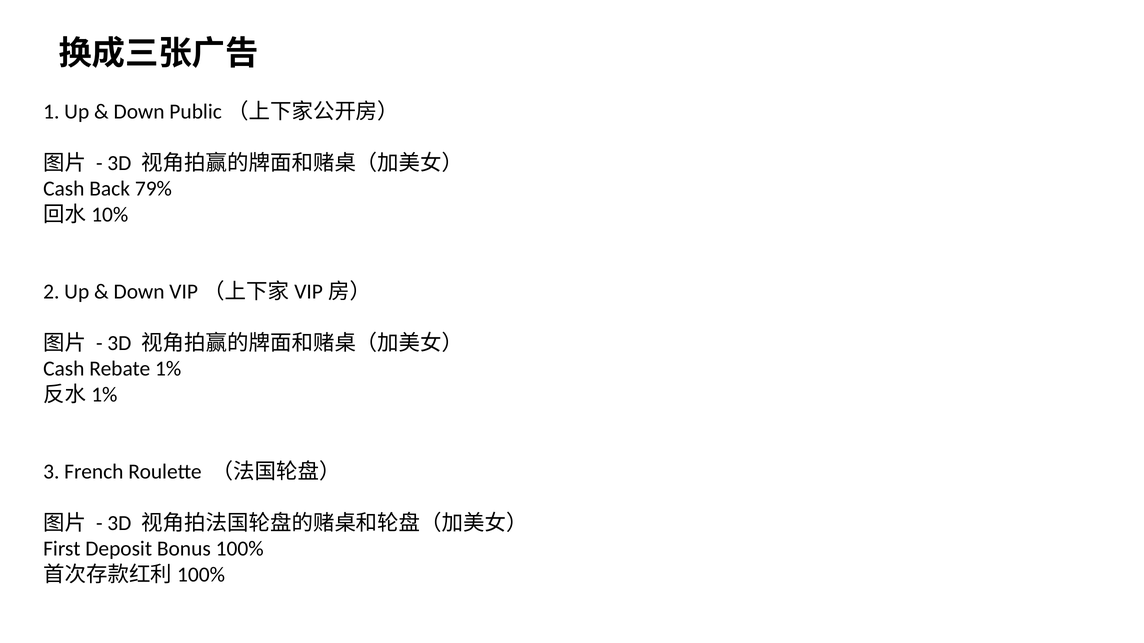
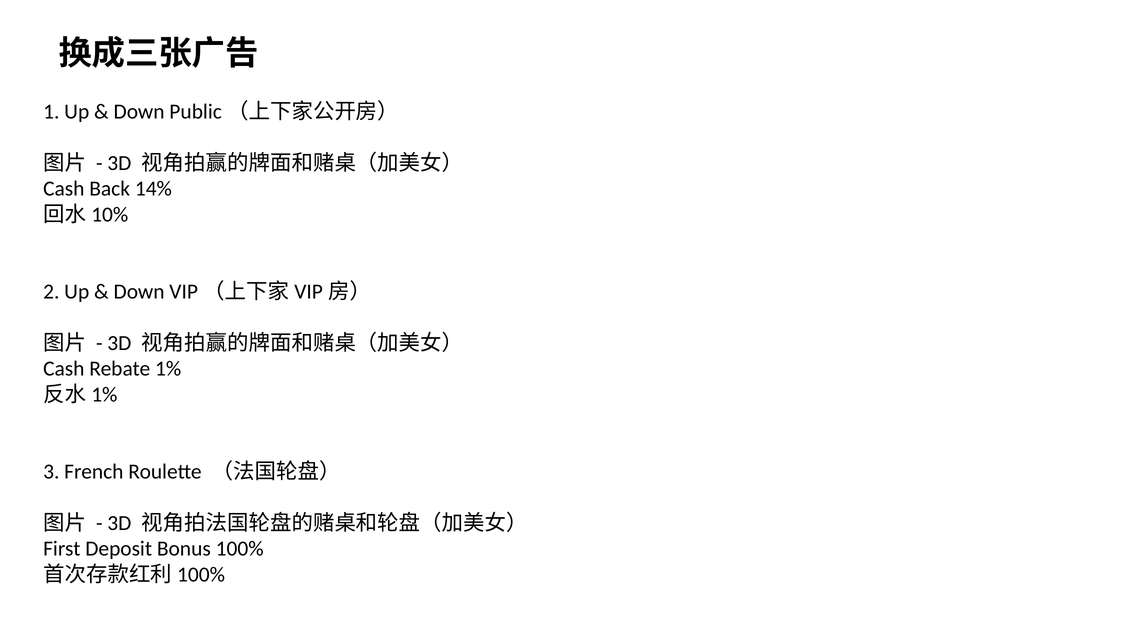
79%: 79% -> 14%
